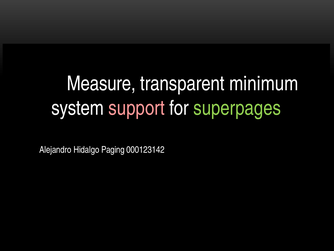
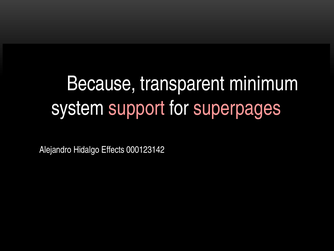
Measure: Measure -> Because
superpages colour: light green -> pink
Paging: Paging -> Effects
